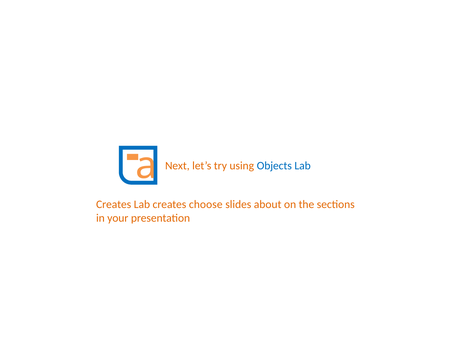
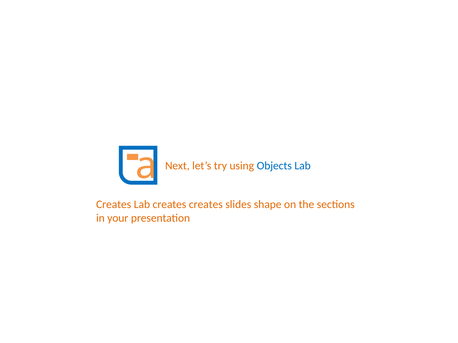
creates choose: choose -> creates
about: about -> shape
